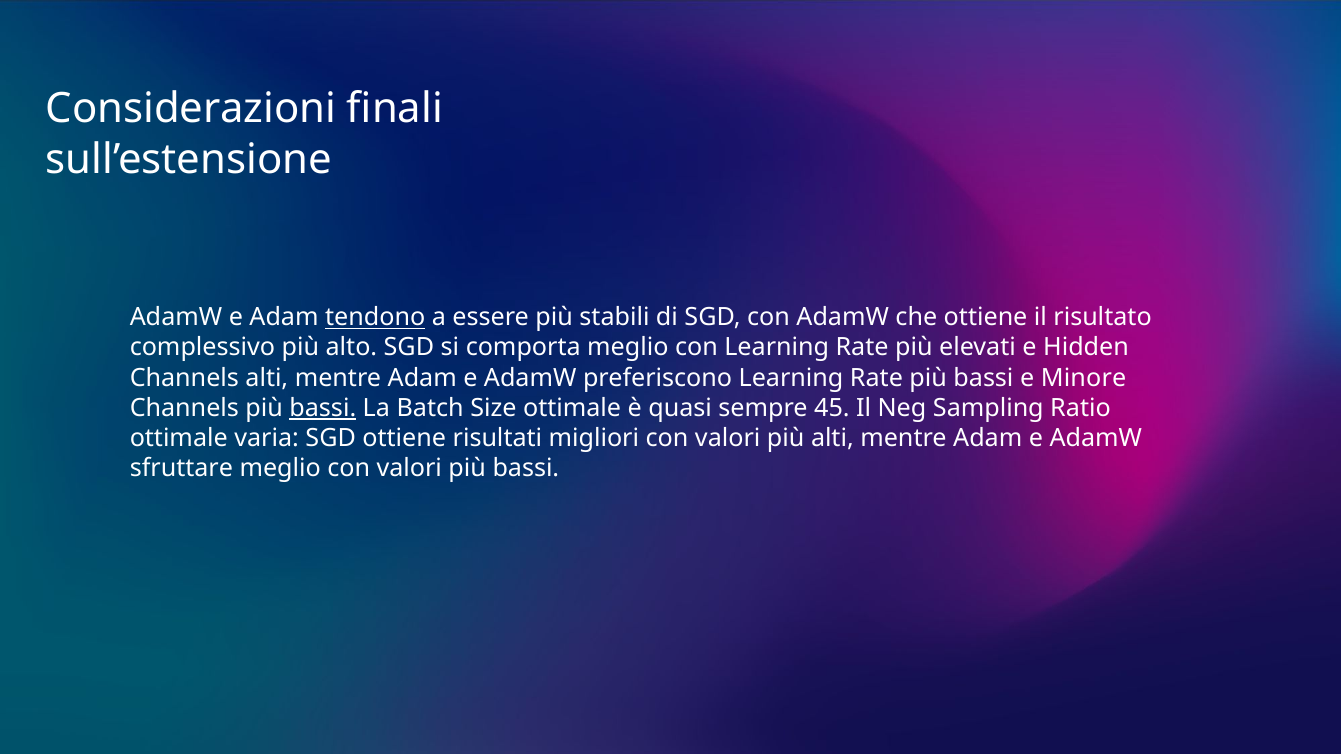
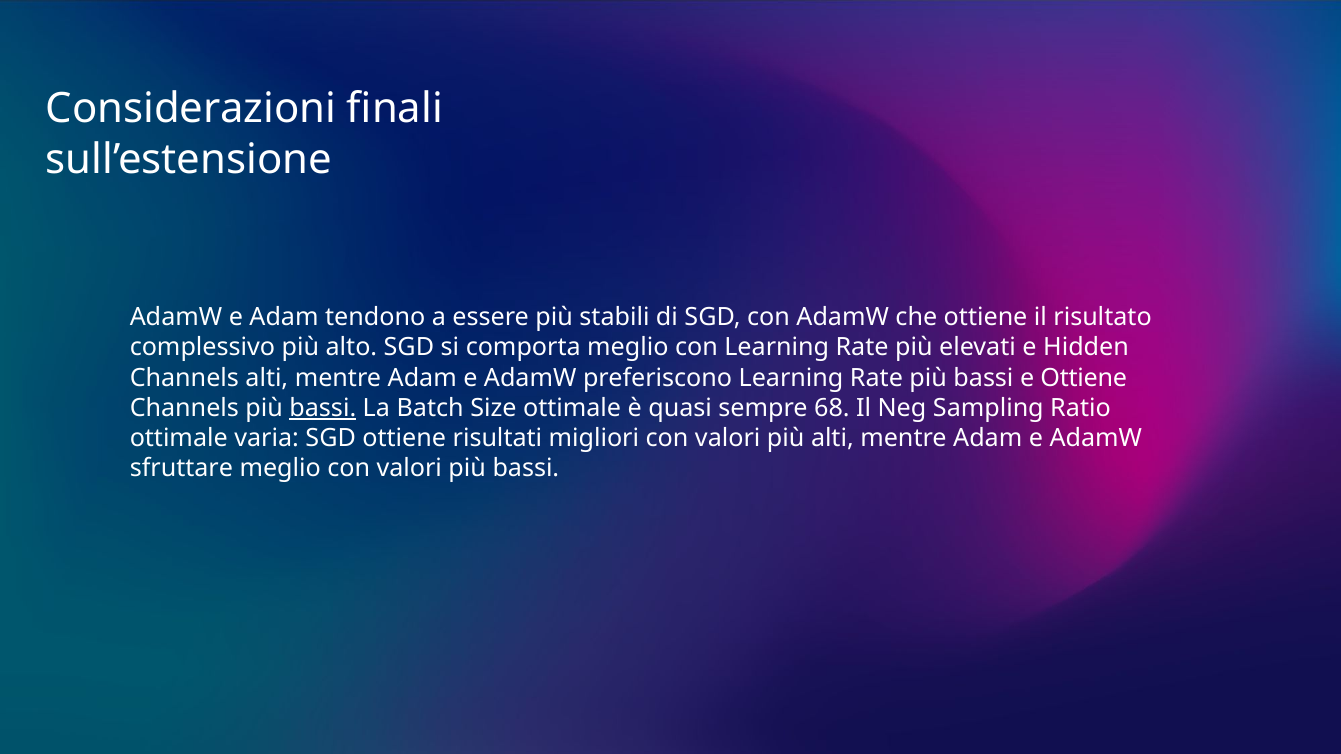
tendono underline: present -> none
e Minore: Minore -> Ottiene
45: 45 -> 68
